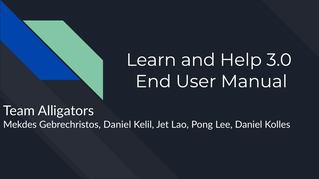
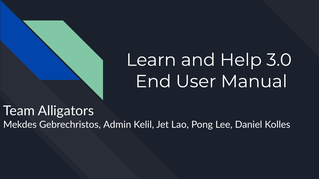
Gebrechristos Daniel: Daniel -> Admin
